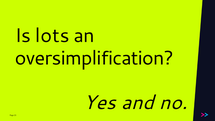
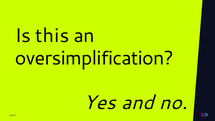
lots: lots -> this
